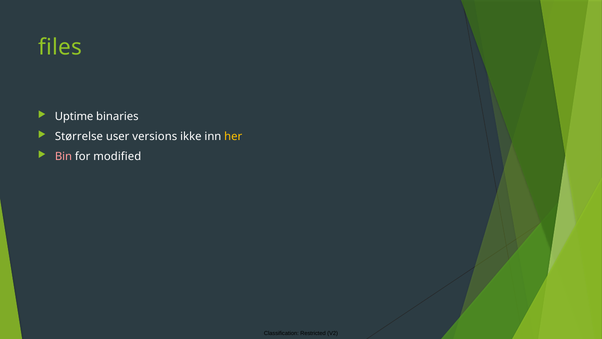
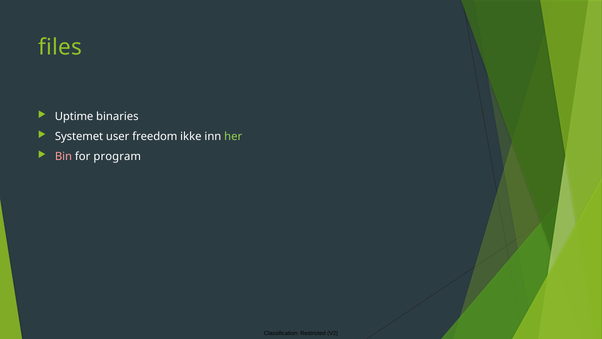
Størrelse: Størrelse -> Systemet
versions: versions -> freedom
her colour: yellow -> light green
modified: modified -> program
